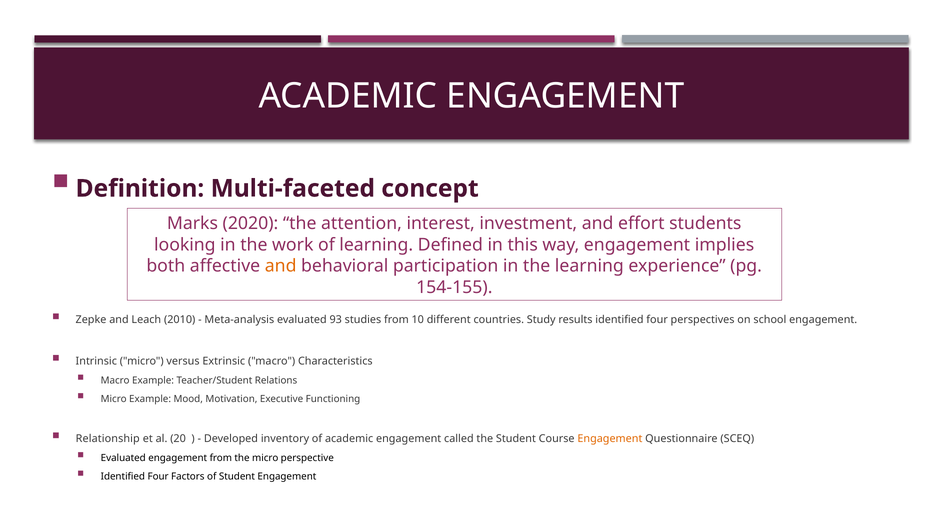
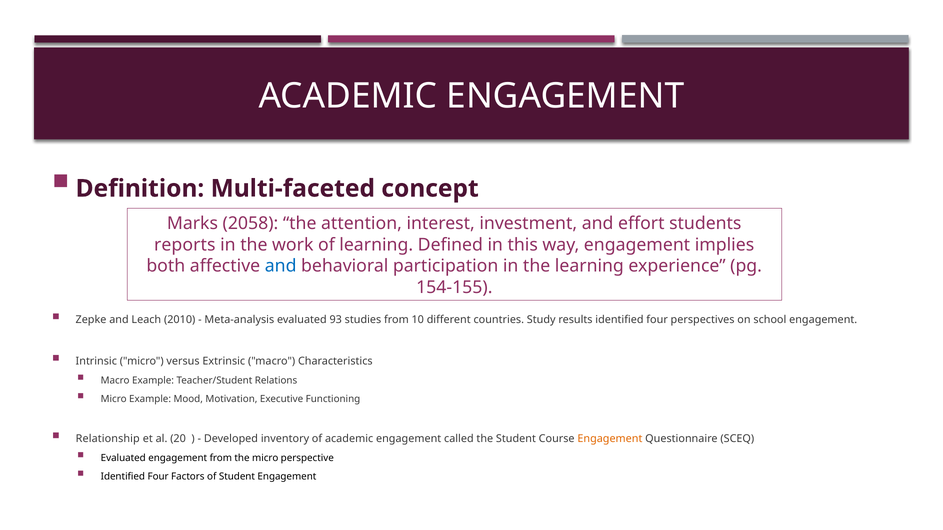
2020: 2020 -> 2058
looking: looking -> reports
and at (281, 266) colour: orange -> blue
